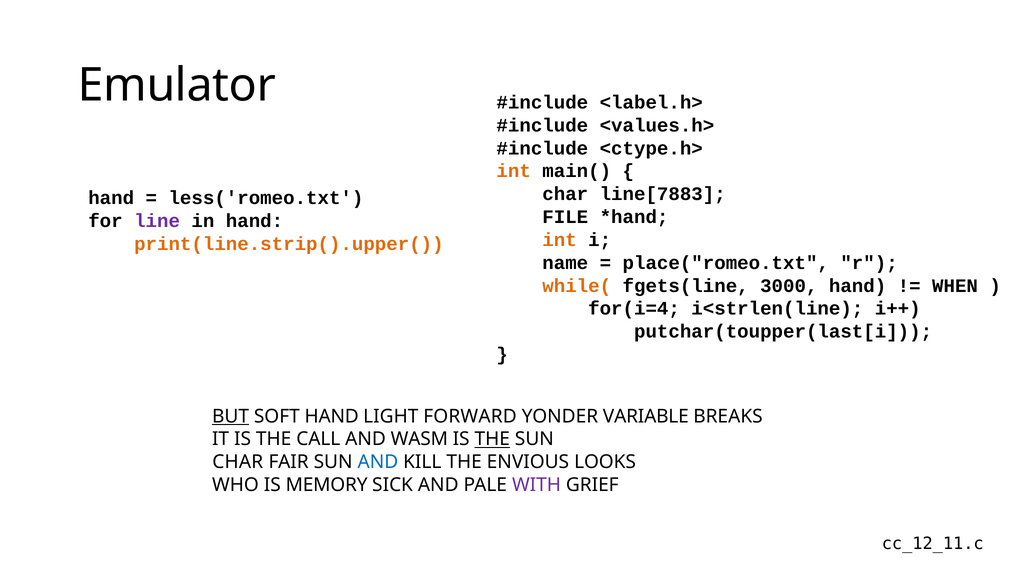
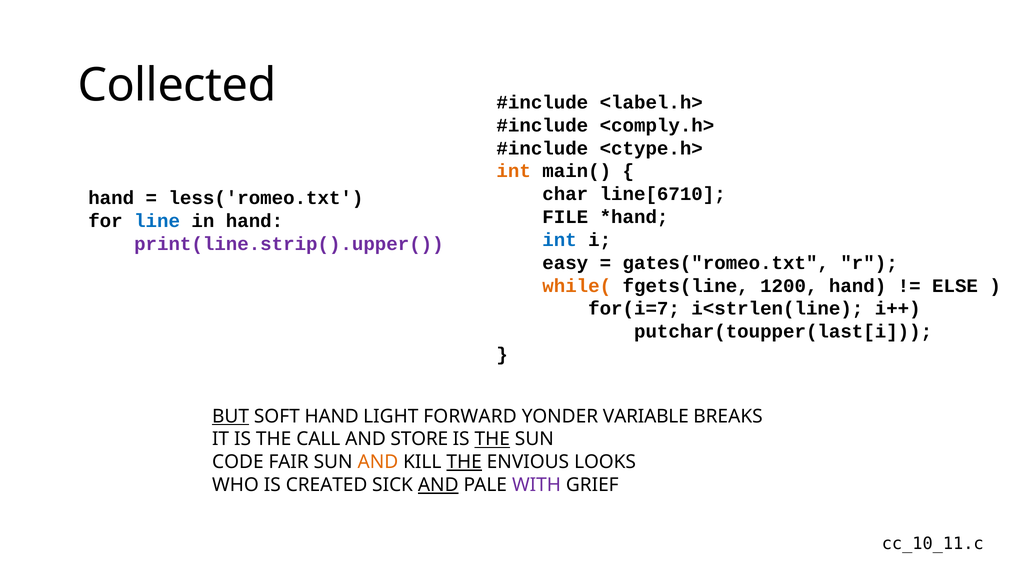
Emulator: Emulator -> Collected
<values.h>: <values.h> -> <comply.h>
line[7883: line[7883 -> line[6710
line colour: purple -> blue
int at (560, 240) colour: orange -> blue
print(line.strip().upper( colour: orange -> purple
name: name -> easy
place("romeo.txt: place("romeo.txt -> gates("romeo.txt
3000: 3000 -> 1200
WHEN: WHEN -> ELSE
for(i=4: for(i=4 -> for(i=7
WASM: WASM -> STORE
CHAR at (238, 462): CHAR -> CODE
AND at (378, 462) colour: blue -> orange
THE at (464, 462) underline: none -> present
MEMORY: MEMORY -> CREATED
AND at (438, 485) underline: none -> present
cc_12_11.c: cc_12_11.c -> cc_10_11.c
